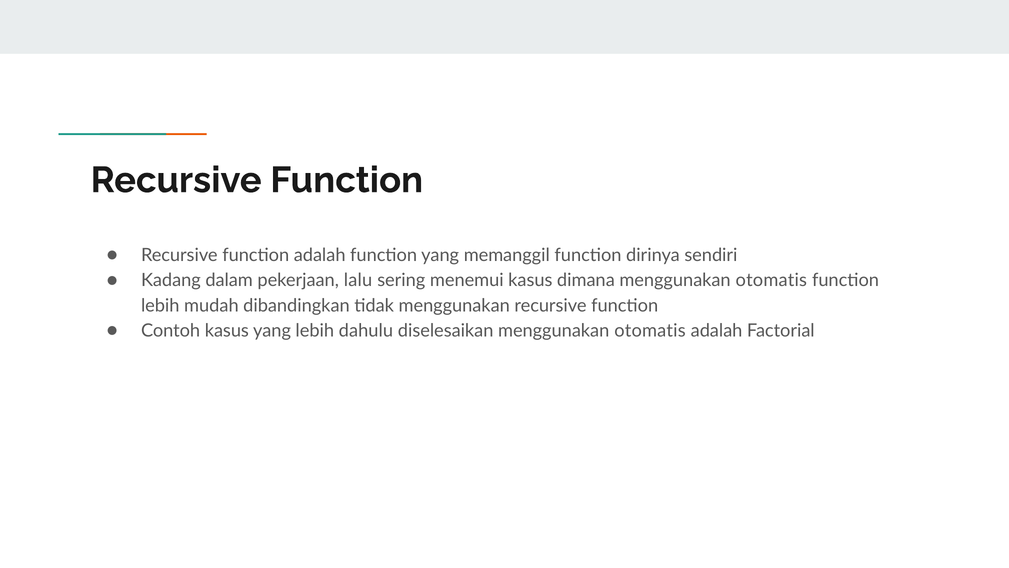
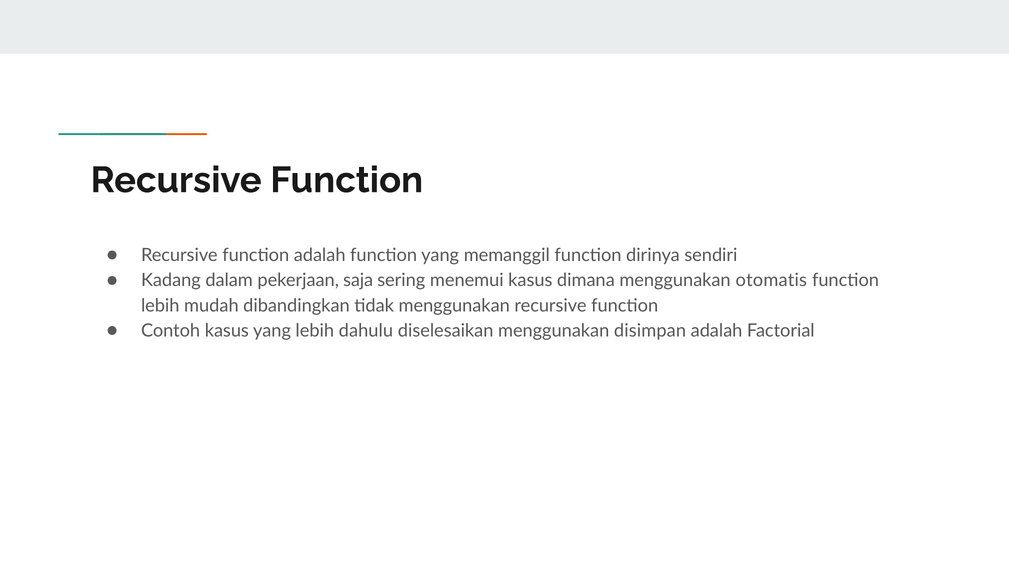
lalu: lalu -> saja
diselesaikan menggunakan otomatis: otomatis -> disimpan
